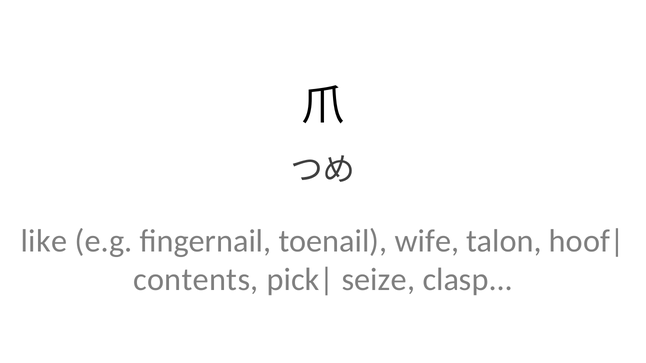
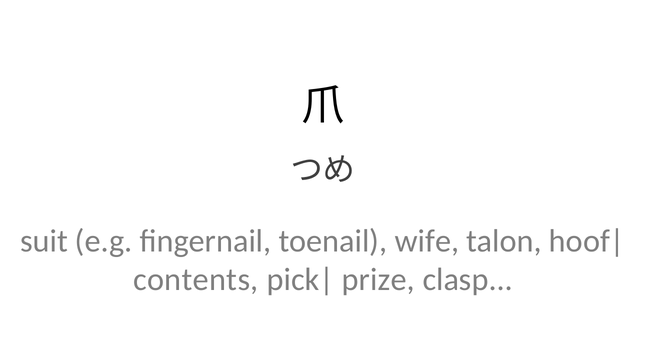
like: like -> suit
seize: seize -> prize
